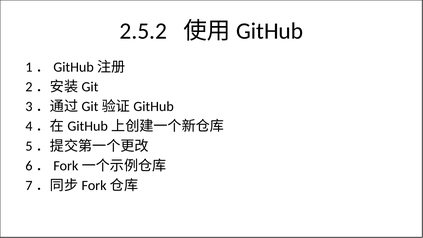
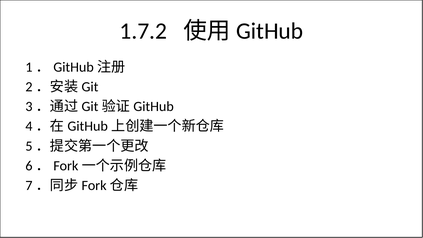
2.5.2: 2.5.2 -> 1.7.2
